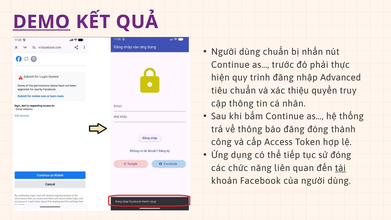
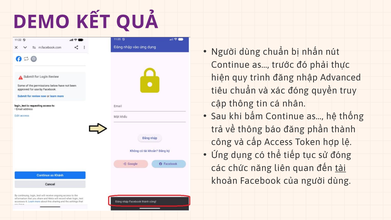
DEMO underline: present -> none
xác thiệu: thiệu -> đóng
đăng đóng: đóng -> phần
